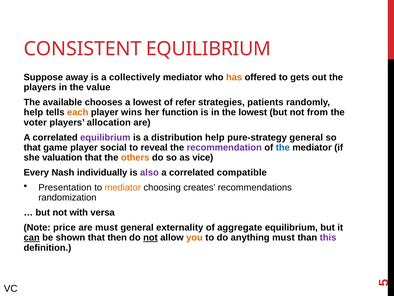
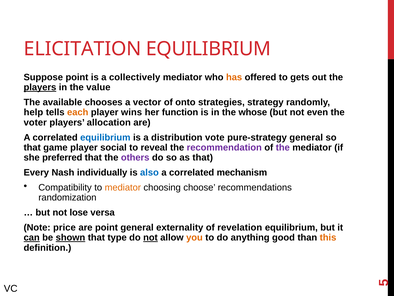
CONSISTENT: CONSISTENT -> ELICITATION
Suppose away: away -> point
players at (40, 87) underline: none -> present
a lowest: lowest -> vector
refer: refer -> onto
patients: patients -> strategy
the lowest: lowest -> whose
from: from -> even
equilibrium at (105, 137) colour: purple -> blue
distribution help: help -> vote
the at (283, 147) colour: blue -> purple
valuation: valuation -> preferred
others colour: orange -> purple
as vice: vice -> that
also colour: purple -> blue
compatible: compatible -> mechanism
Presentation: Presentation -> Compatibility
creates: creates -> choose
with: with -> lose
are must: must -> point
aggregate: aggregate -> revelation
shown underline: none -> present
then: then -> type
anything must: must -> good
this colour: purple -> orange
